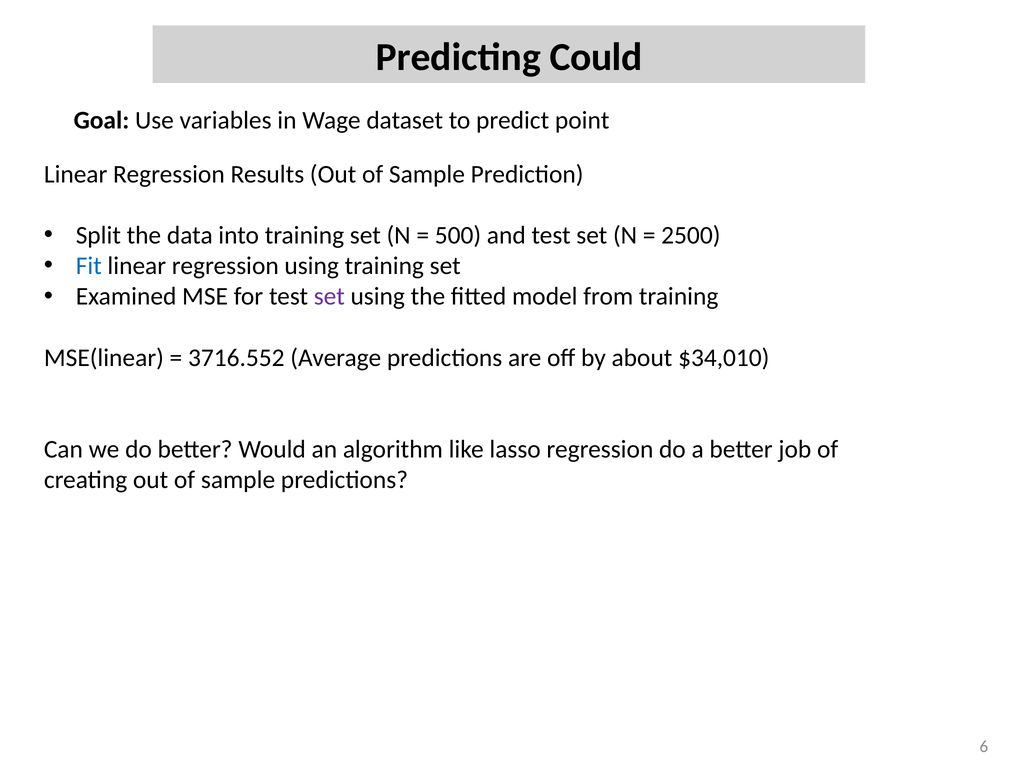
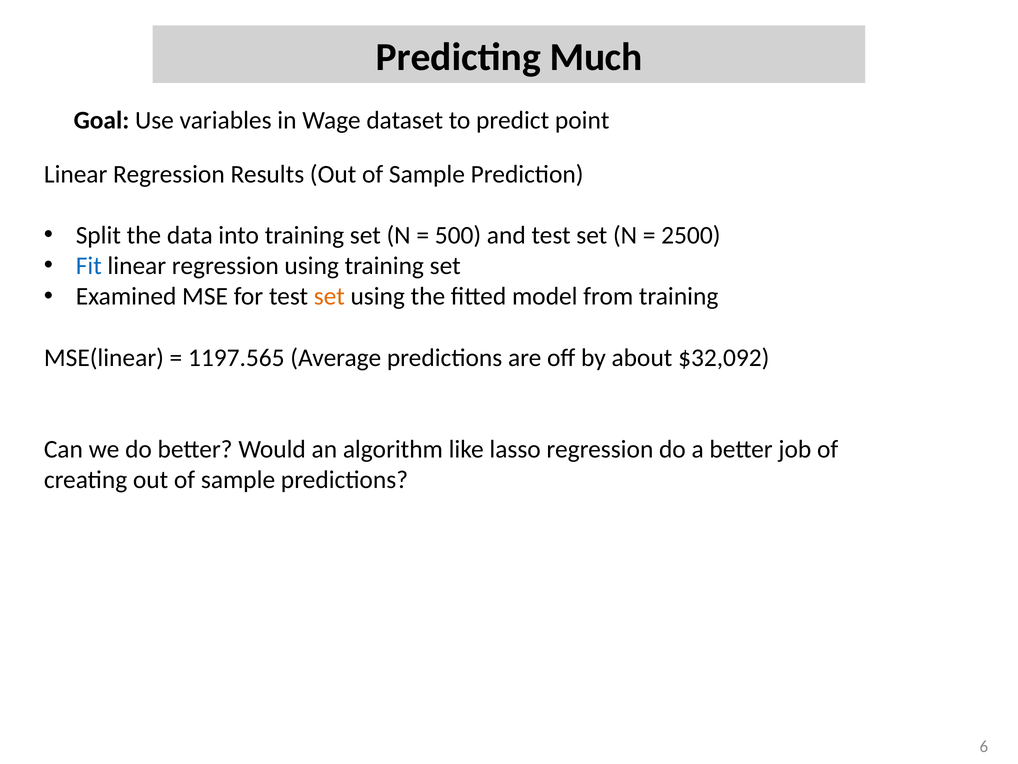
Could: Could -> Much
set at (329, 296) colour: purple -> orange
3716.552: 3716.552 -> 1197.565
$34,010: $34,010 -> $32,092
